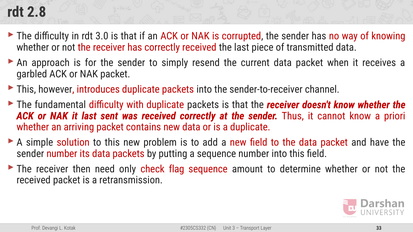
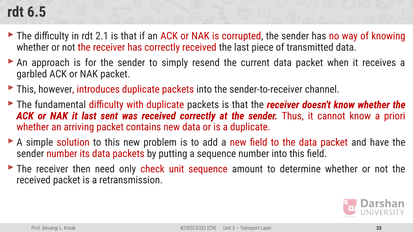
2.8: 2.8 -> 6.5
3.0: 3.0 -> 2.1
check flag: flag -> unit
